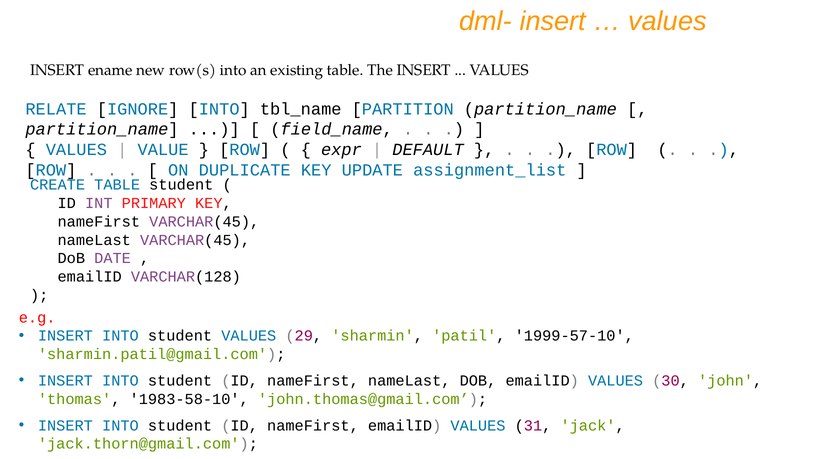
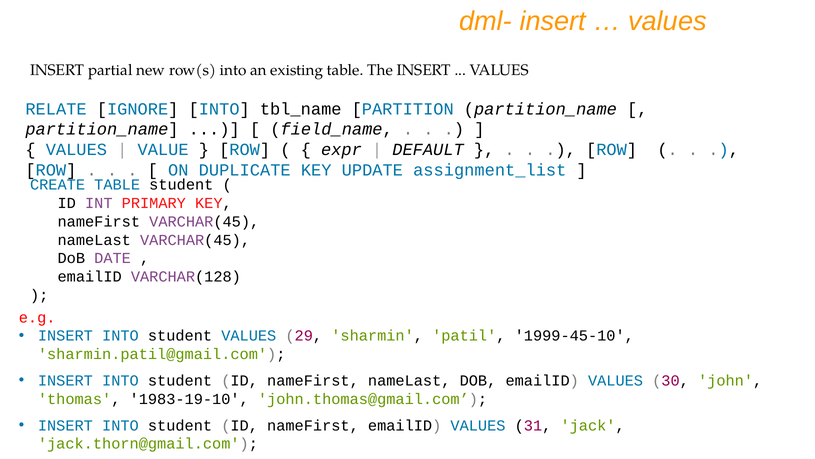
ename: ename -> partial
1999-57-10: 1999-57-10 -> 1999-45-10
1983-58-10: 1983-58-10 -> 1983-19-10
